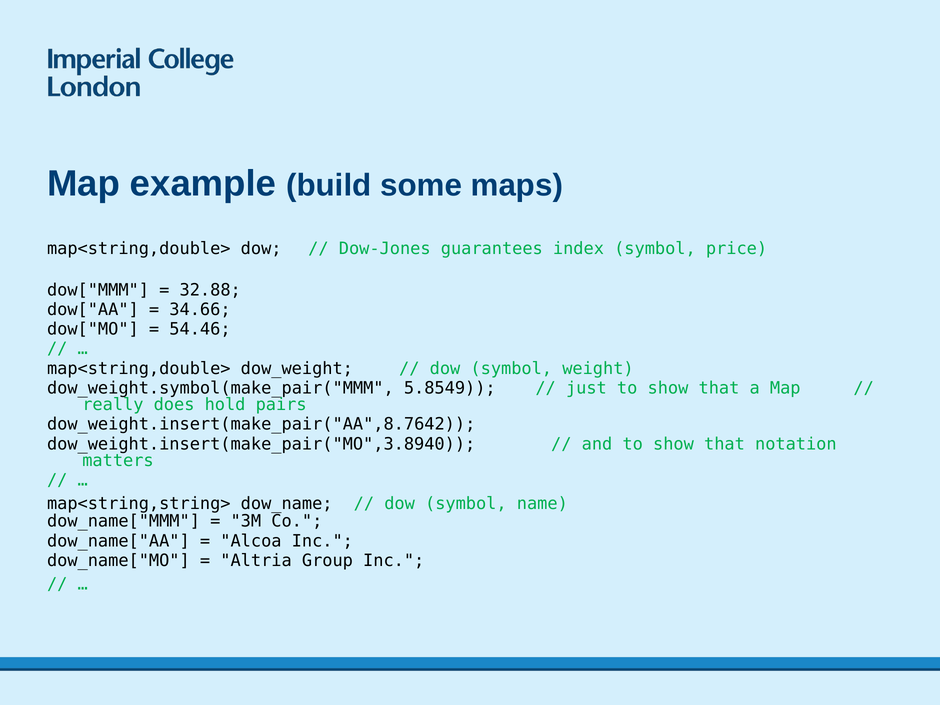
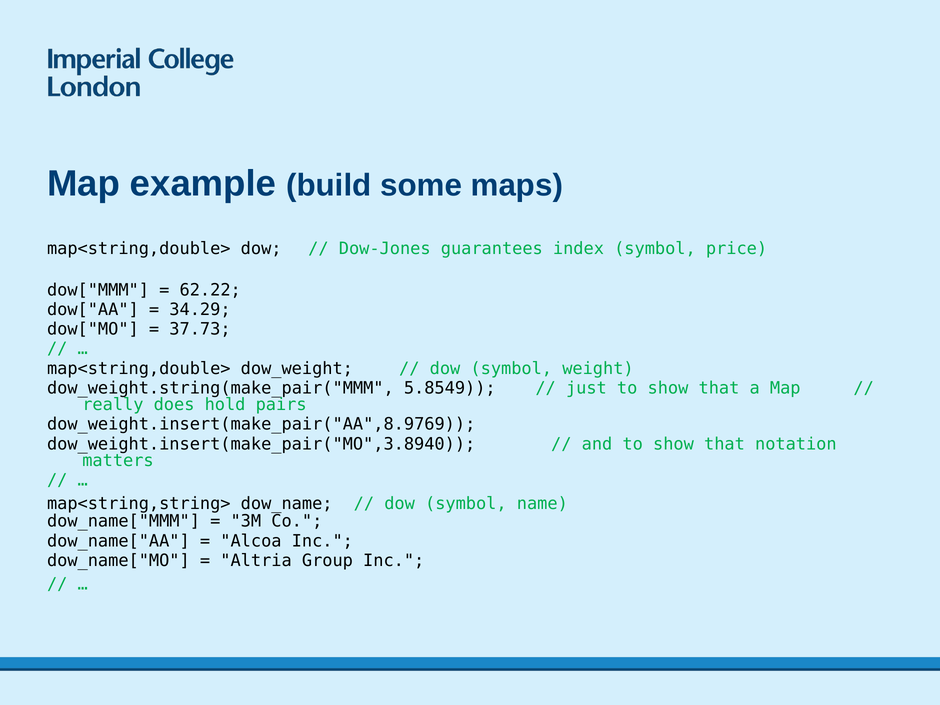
32.88: 32.88 -> 62.22
34.66: 34.66 -> 34.29
54.46: 54.46 -> 37.73
dow_weight.symbol(make_pair("MMM: dow_weight.symbol(make_pair("MMM -> dow_weight.string(make_pair("MMM
dow_weight.insert(make_pair("AA",8.7642: dow_weight.insert(make_pair("AA",8.7642 -> dow_weight.insert(make_pair("AA",8.9769
